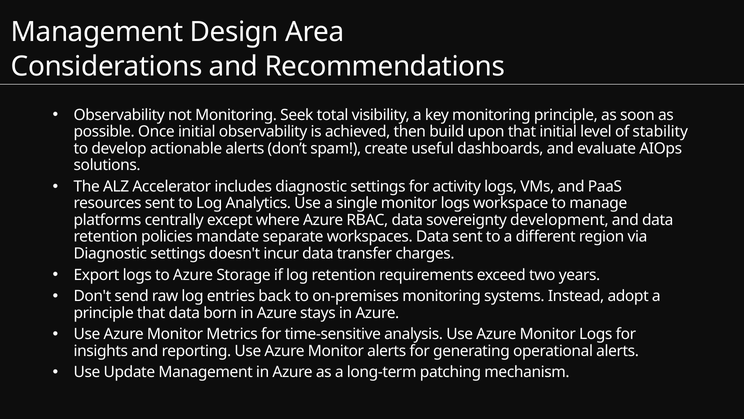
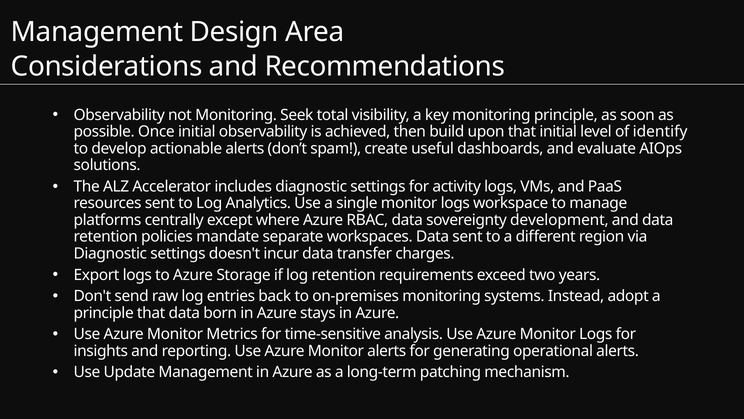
stability: stability -> identify
